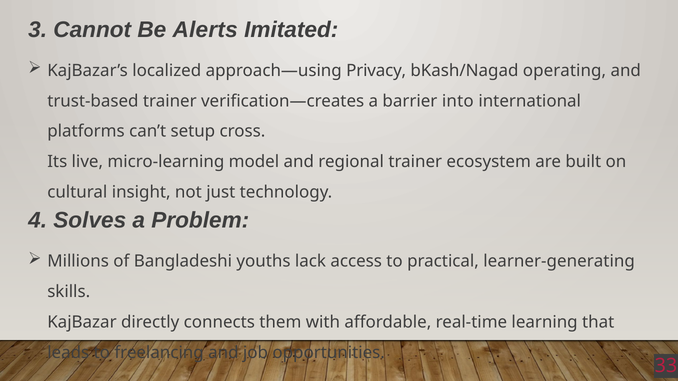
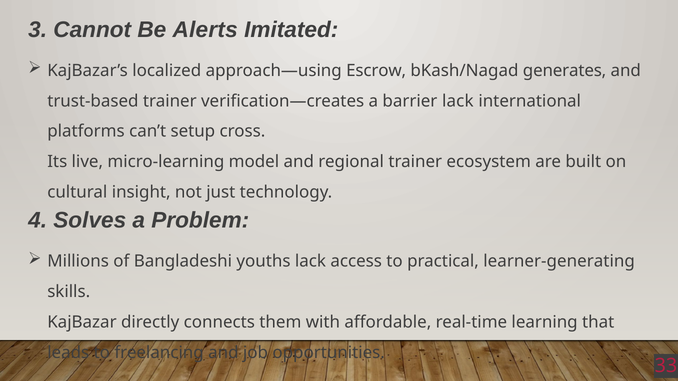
Privacy: Privacy -> Escrow
operating: operating -> generates
barrier into: into -> lack
